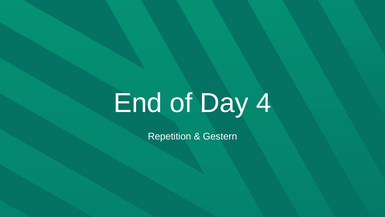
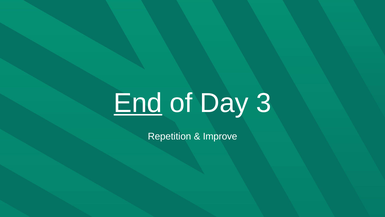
End underline: none -> present
4: 4 -> 3
Gestern: Gestern -> Improve
